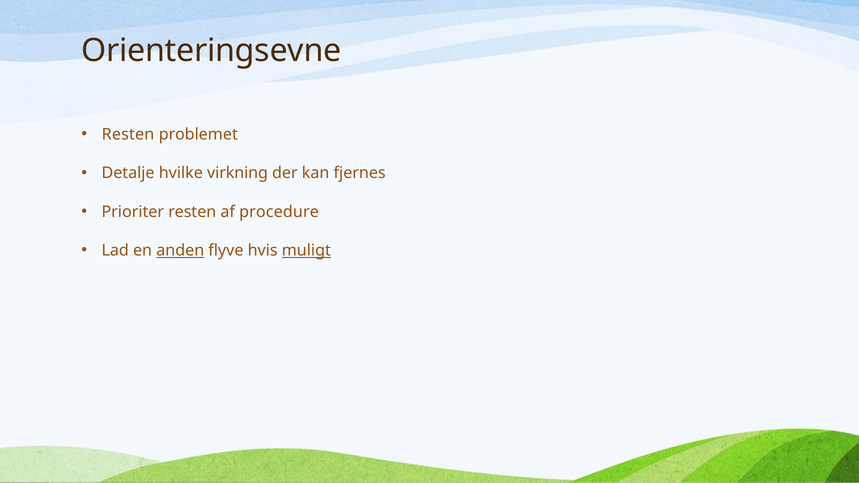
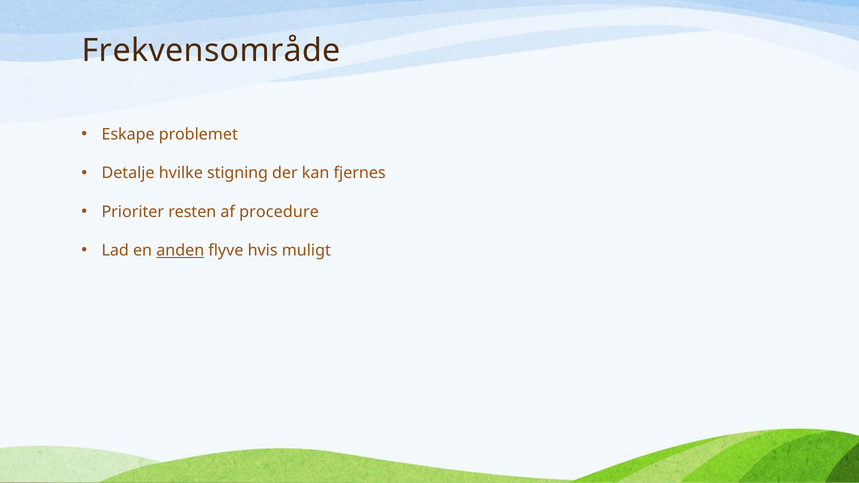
Orienteringsevne: Orienteringsevne -> Frekvensområde
Resten at (128, 134): Resten -> Eskape
virkning: virkning -> stigning
muligt underline: present -> none
